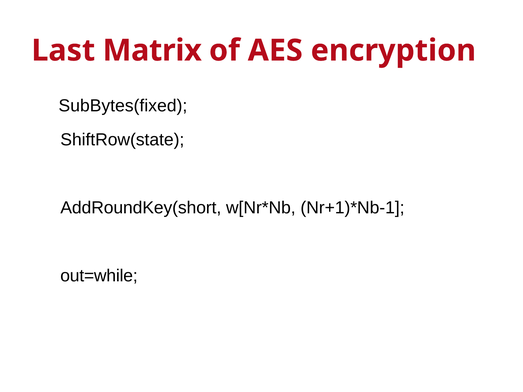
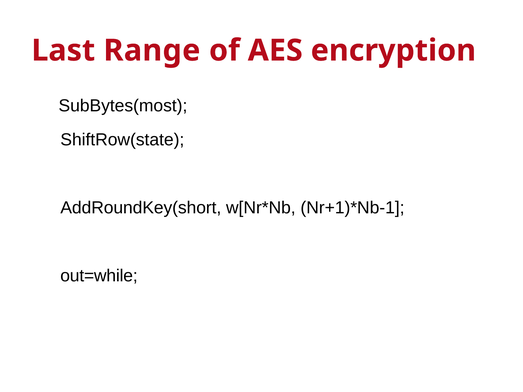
Matrix: Matrix -> Range
SubBytes(fixed: SubBytes(fixed -> SubBytes(most
